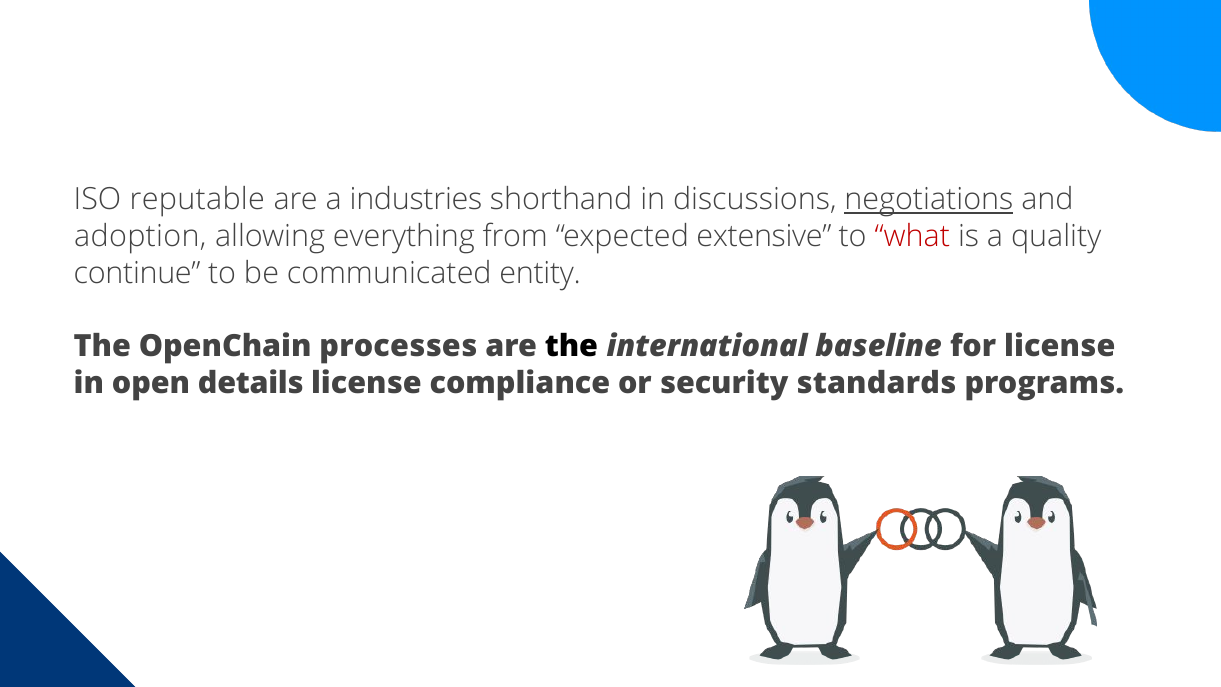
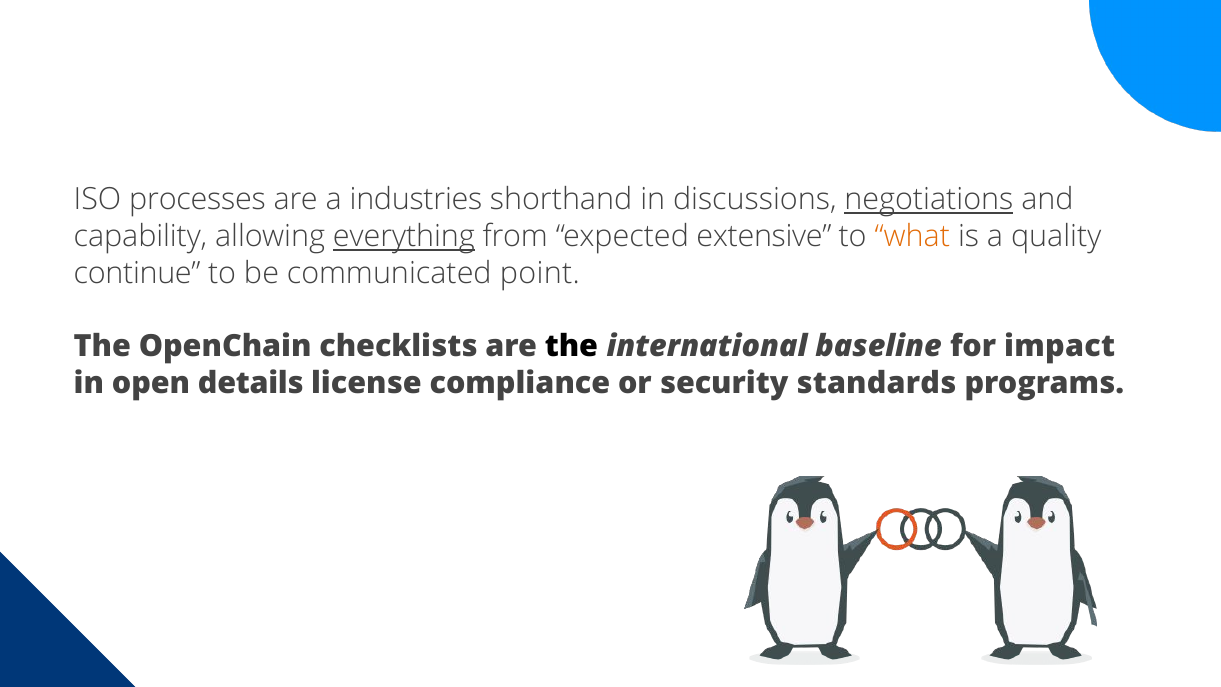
reputable: reputable -> processes
adoption: adoption -> capability
everything underline: none -> present
what colour: red -> orange
entity: entity -> point
processes: processes -> checklists
for license: license -> impact
